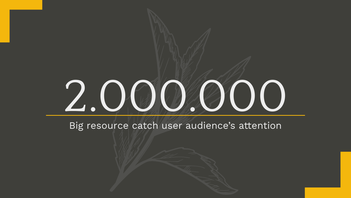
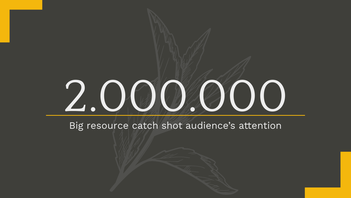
user: user -> shot
